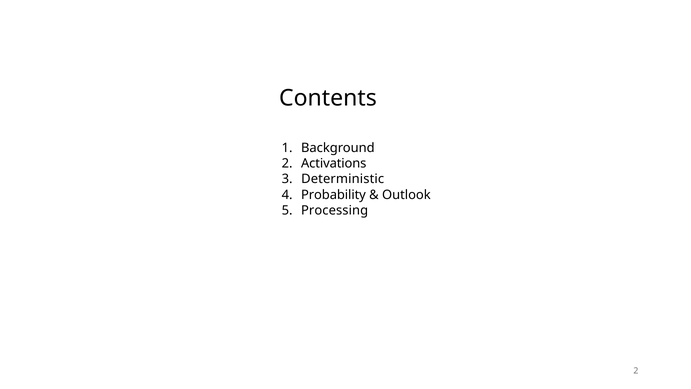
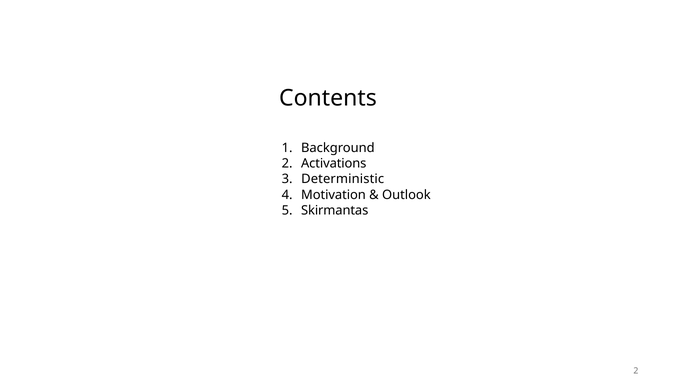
Probability: Probability -> Motivation
Processing: Processing -> Skirmantas
